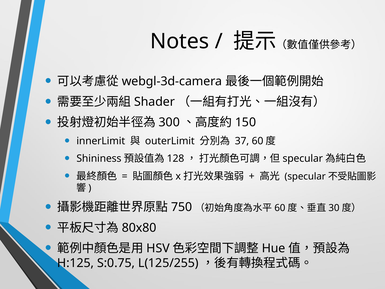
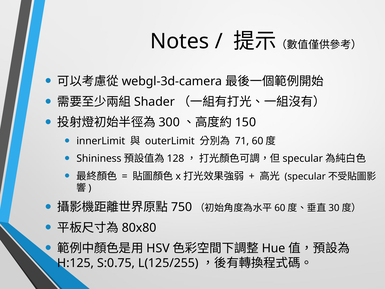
37: 37 -> 71
